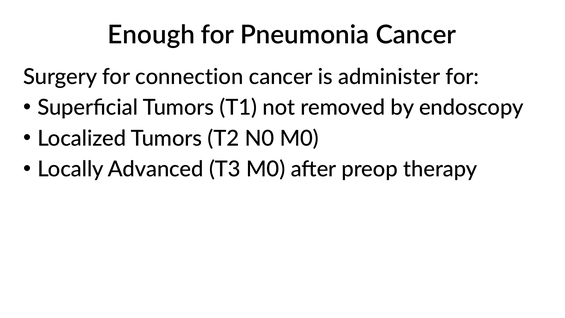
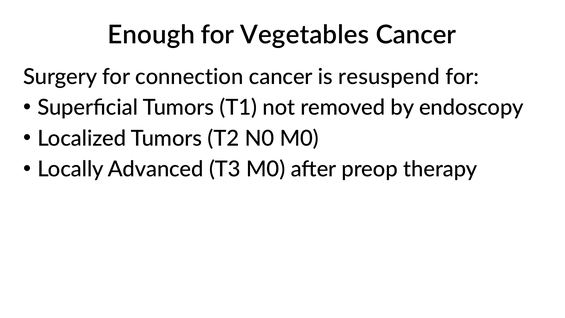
Pneumonia: Pneumonia -> Vegetables
administer: administer -> resuspend
